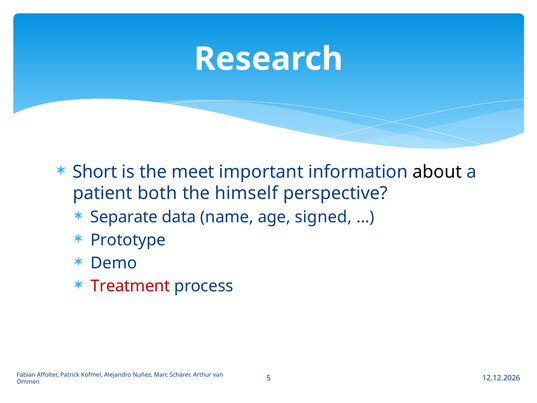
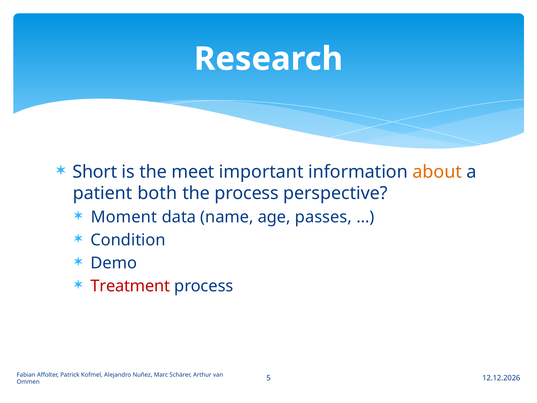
about colour: black -> orange
the himself: himself -> process
Separate: Separate -> Moment
signed: signed -> passes
Prototype: Prototype -> Condition
